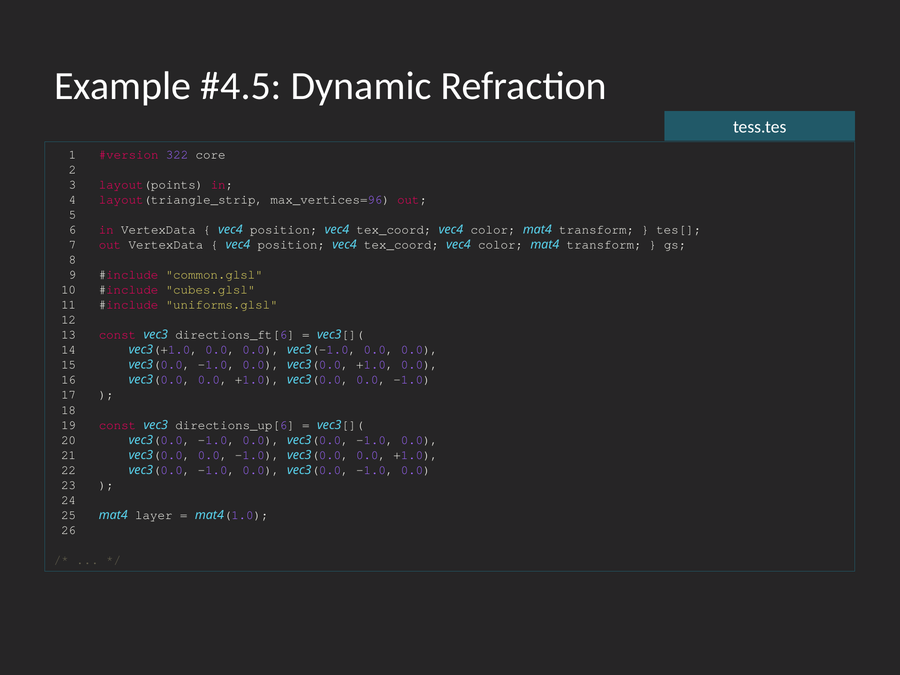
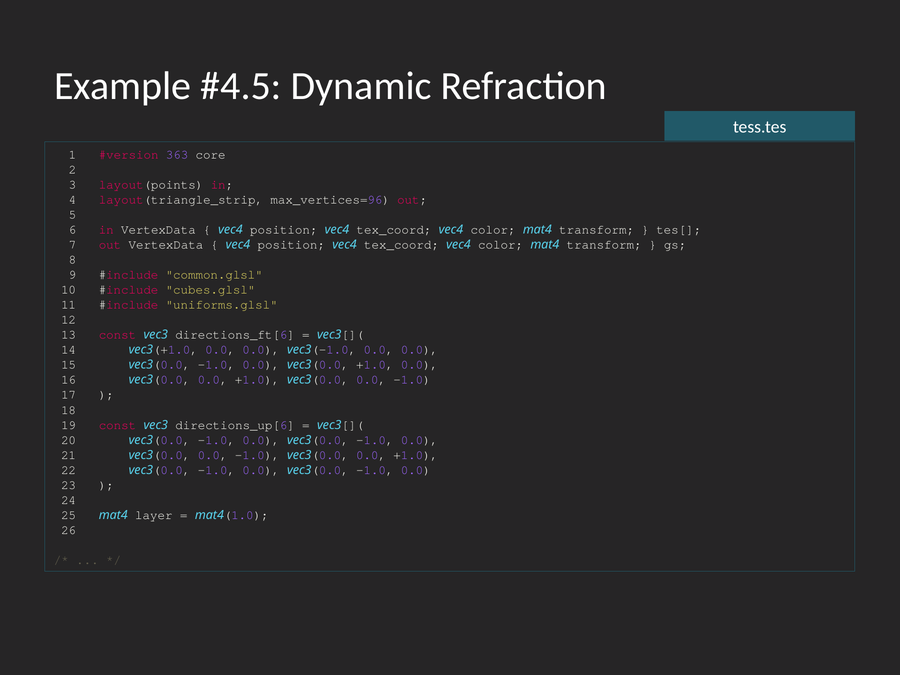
322: 322 -> 363
